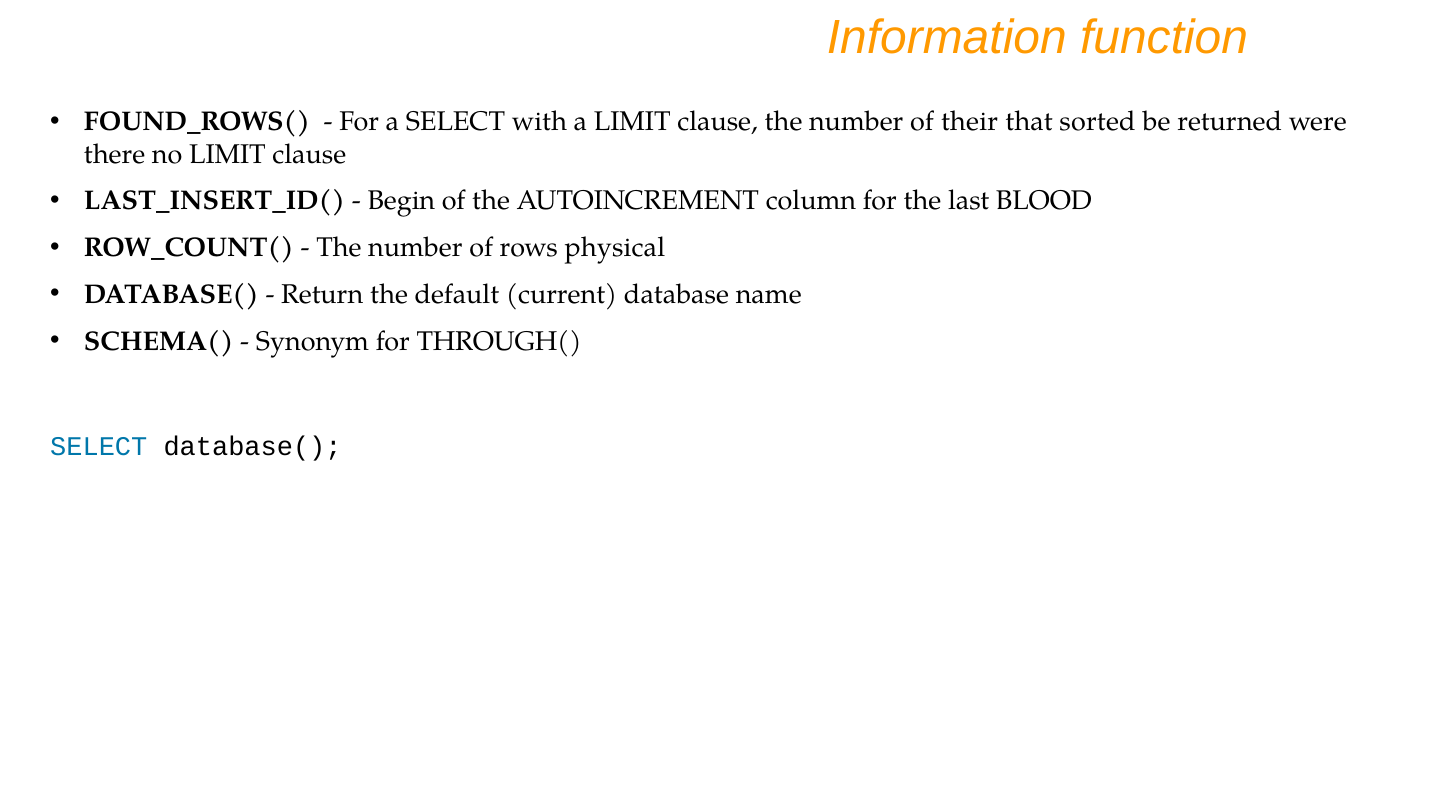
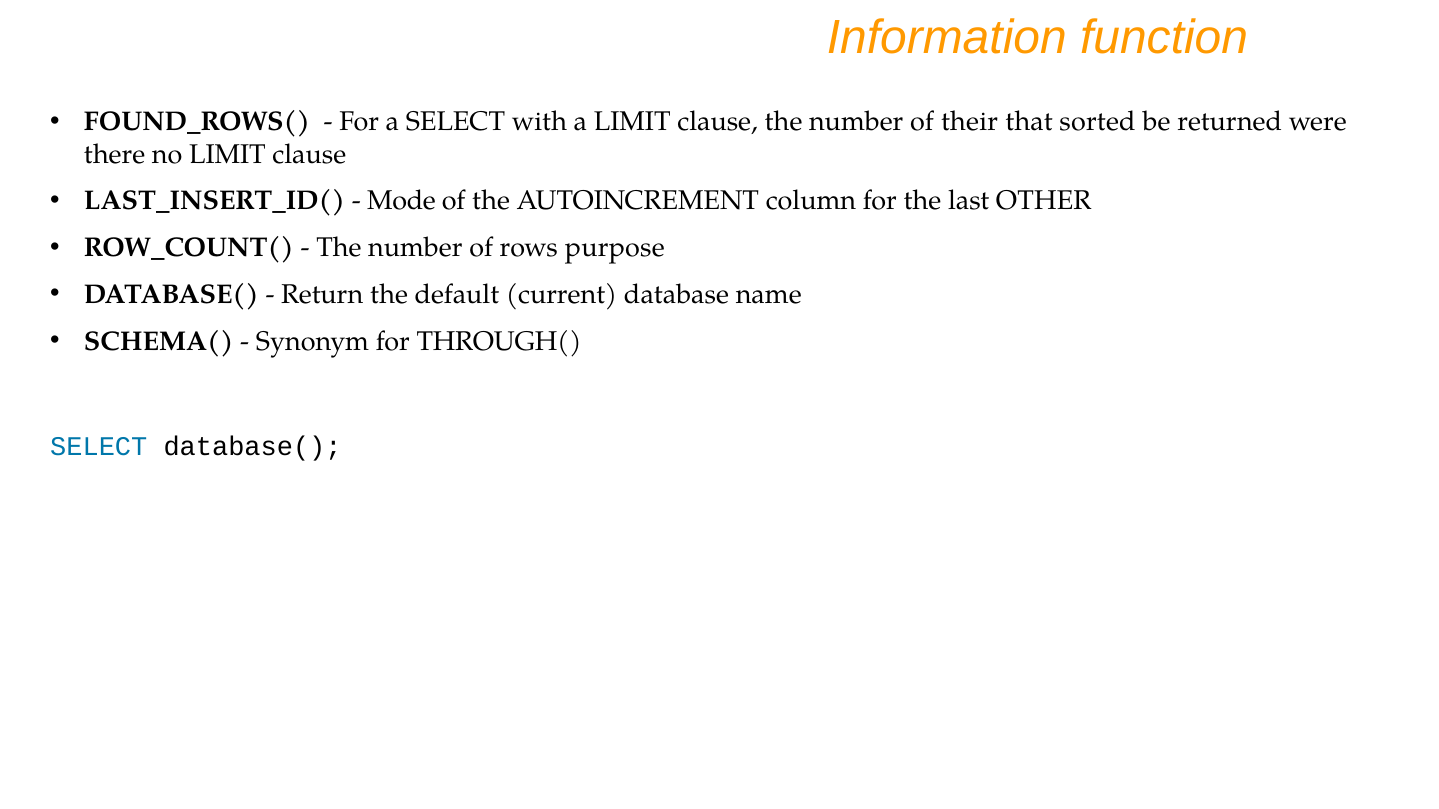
Begin: Begin -> Mode
BLOOD: BLOOD -> OTHER
physical: physical -> purpose
